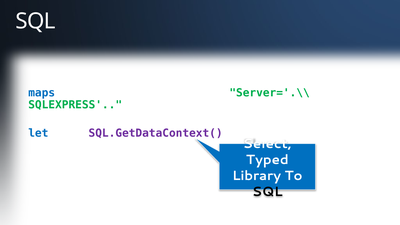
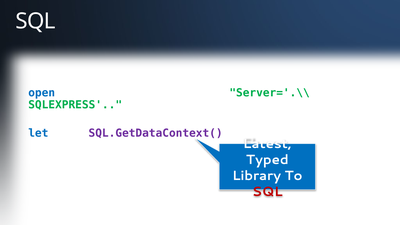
maps: maps -> open
Select: Select -> Latest
SQL at (267, 192) colour: black -> red
